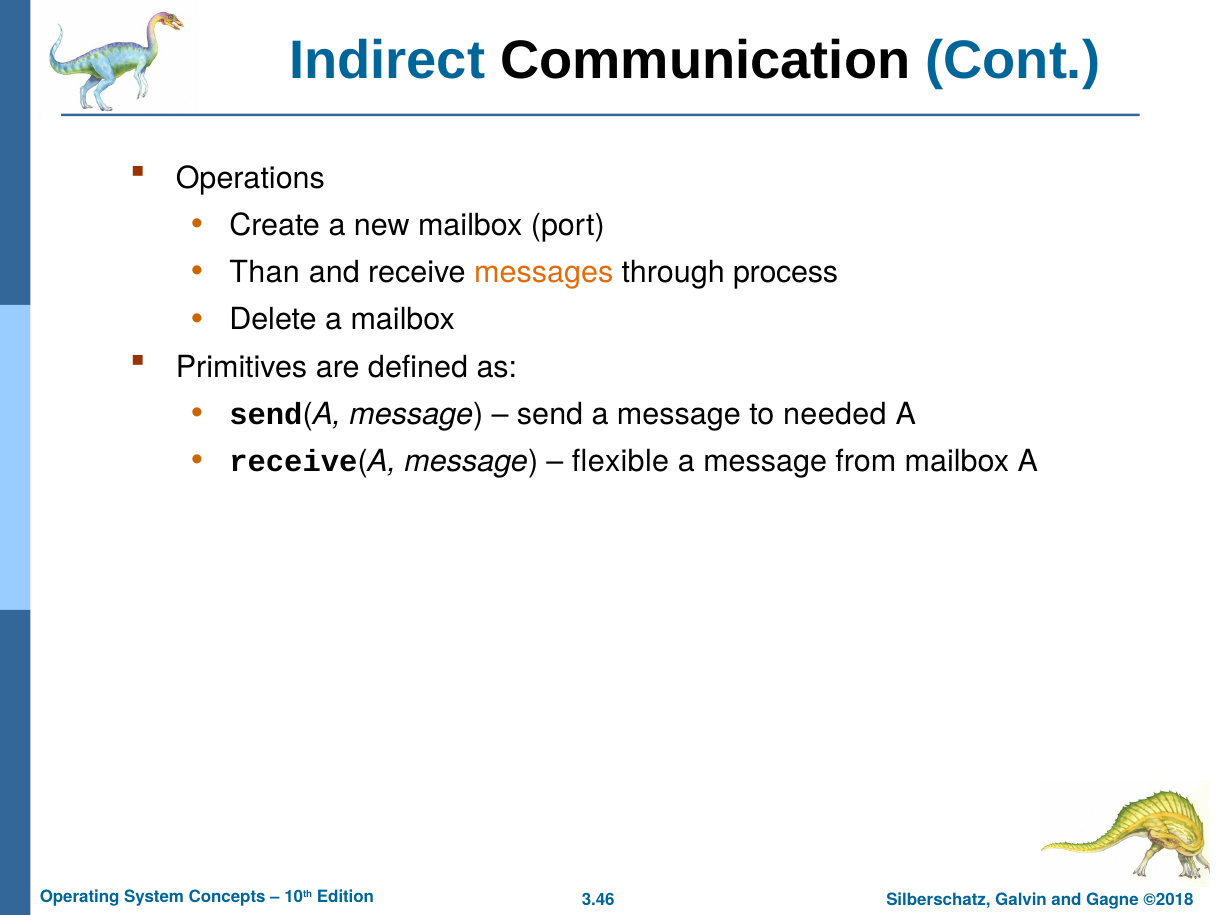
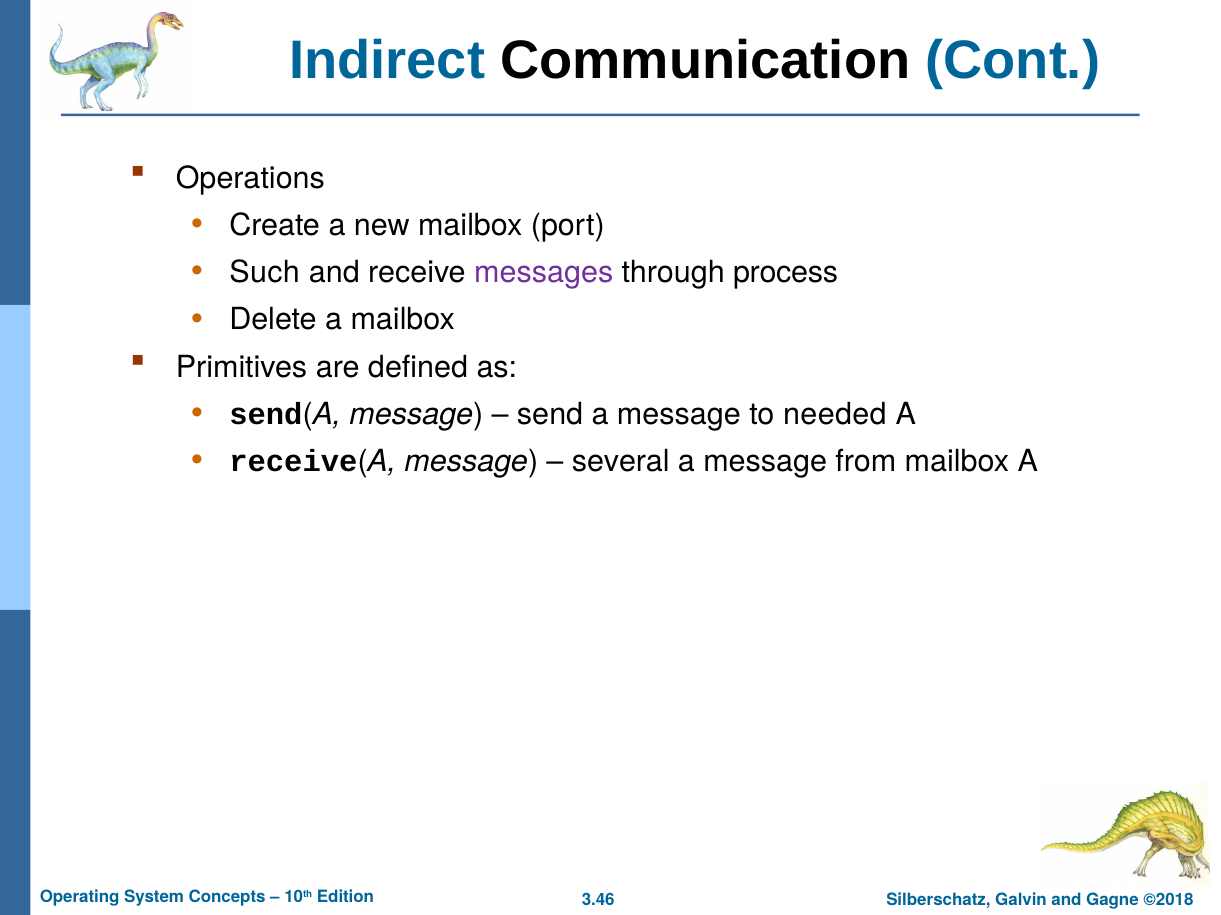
Than: Than -> Such
messages colour: orange -> purple
flexible: flexible -> several
